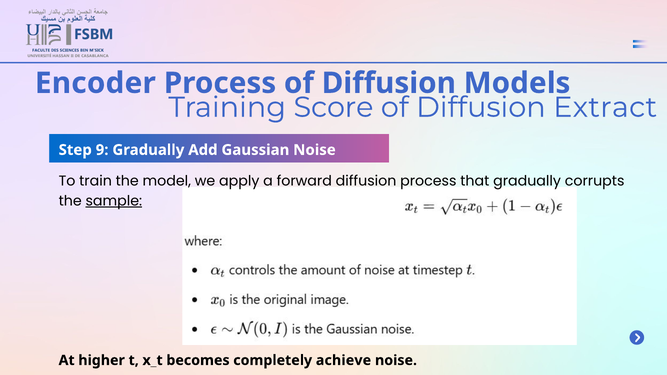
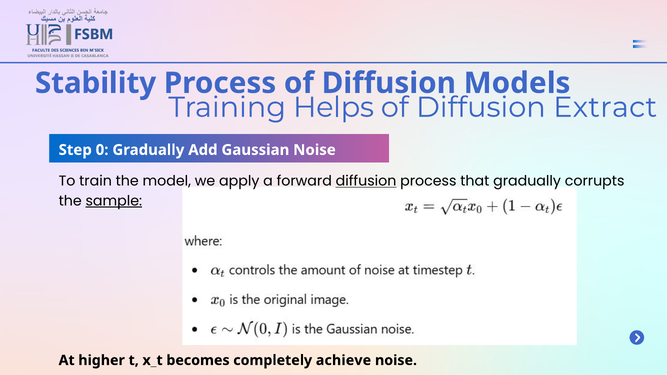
Encoder: Encoder -> Stability
Score: Score -> Helps
9: 9 -> 0
diffusion at (366, 181) underline: none -> present
